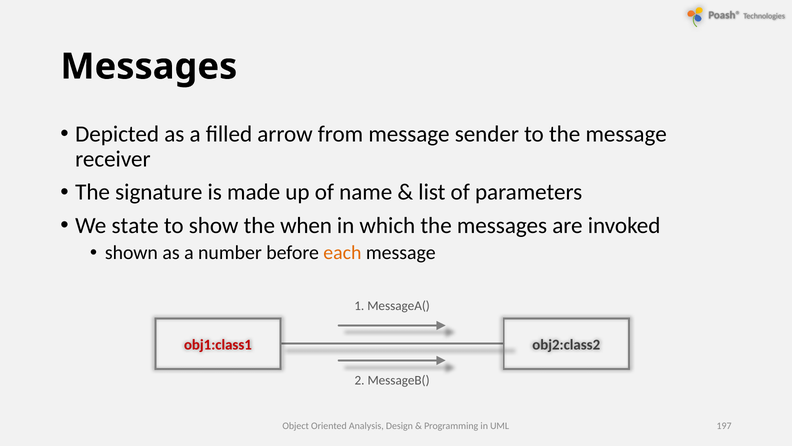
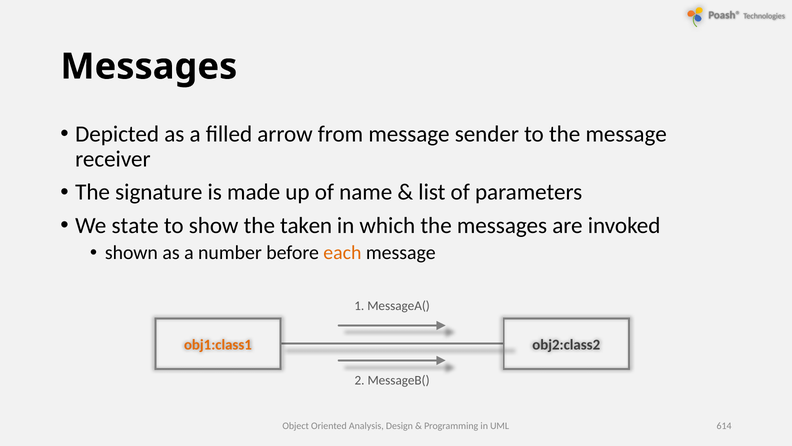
when: when -> taken
obj1:class1 colour: red -> orange
197: 197 -> 614
